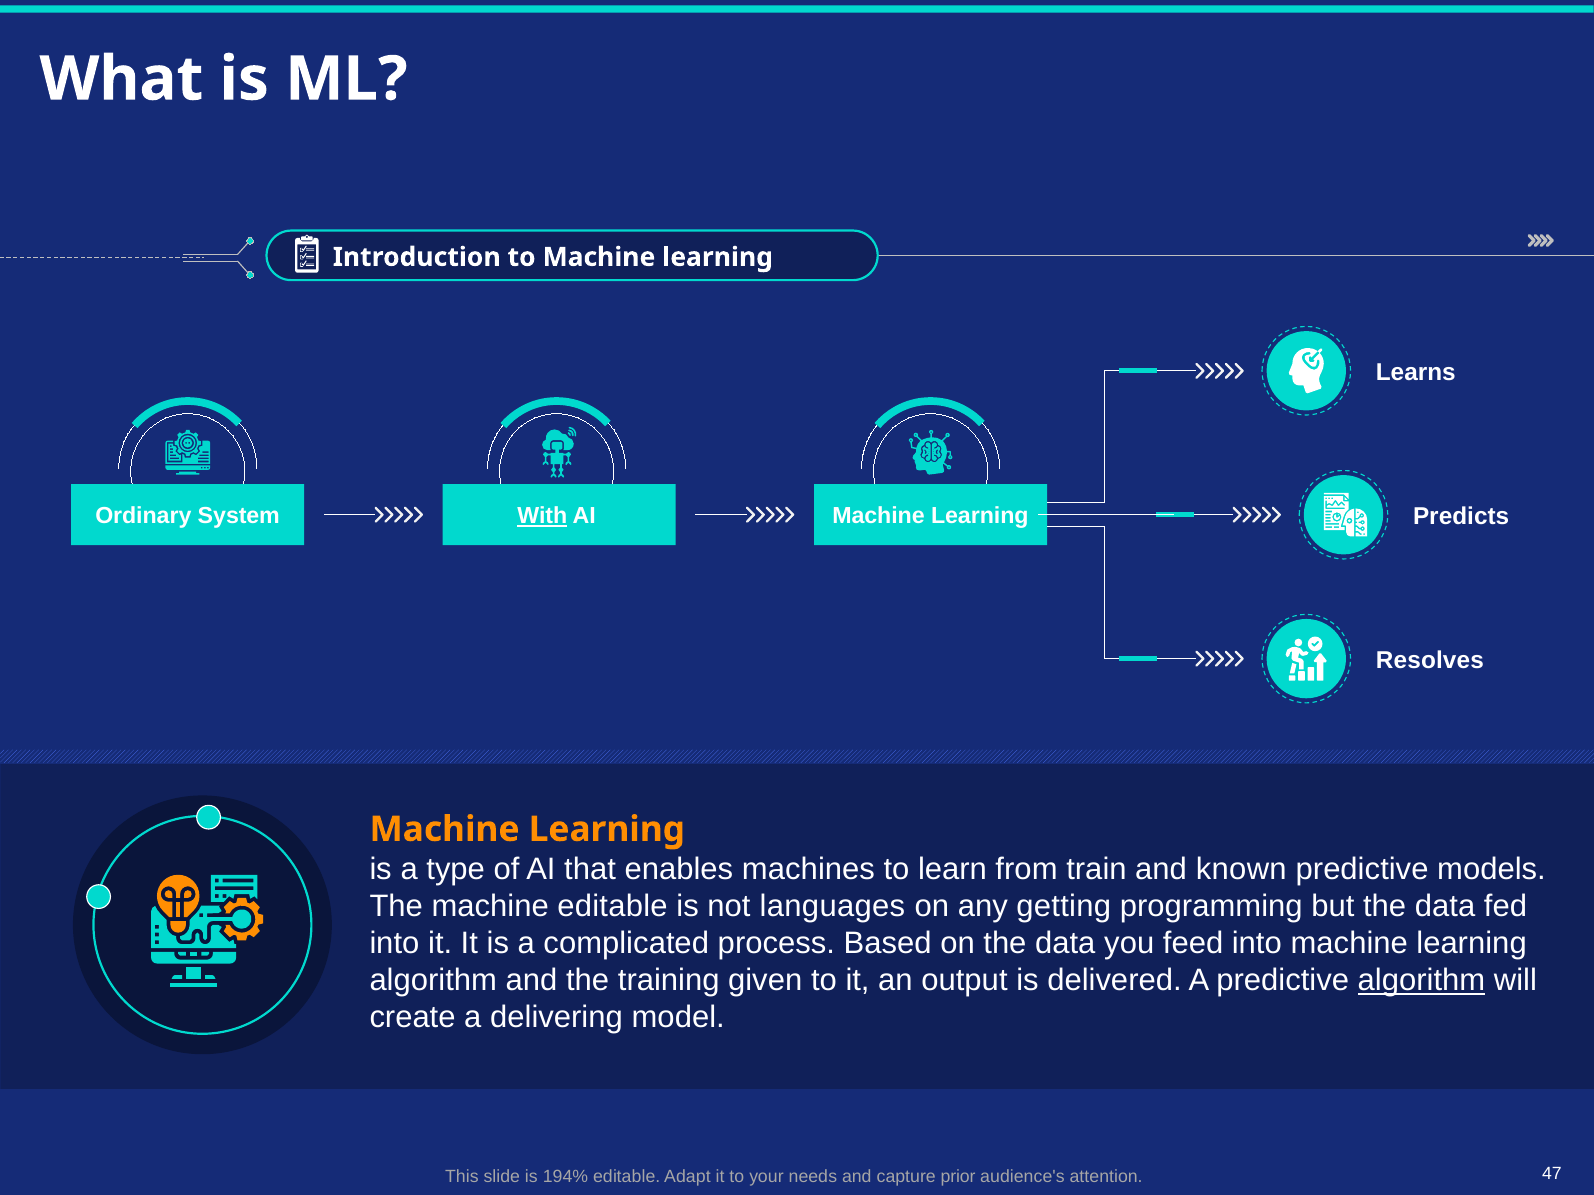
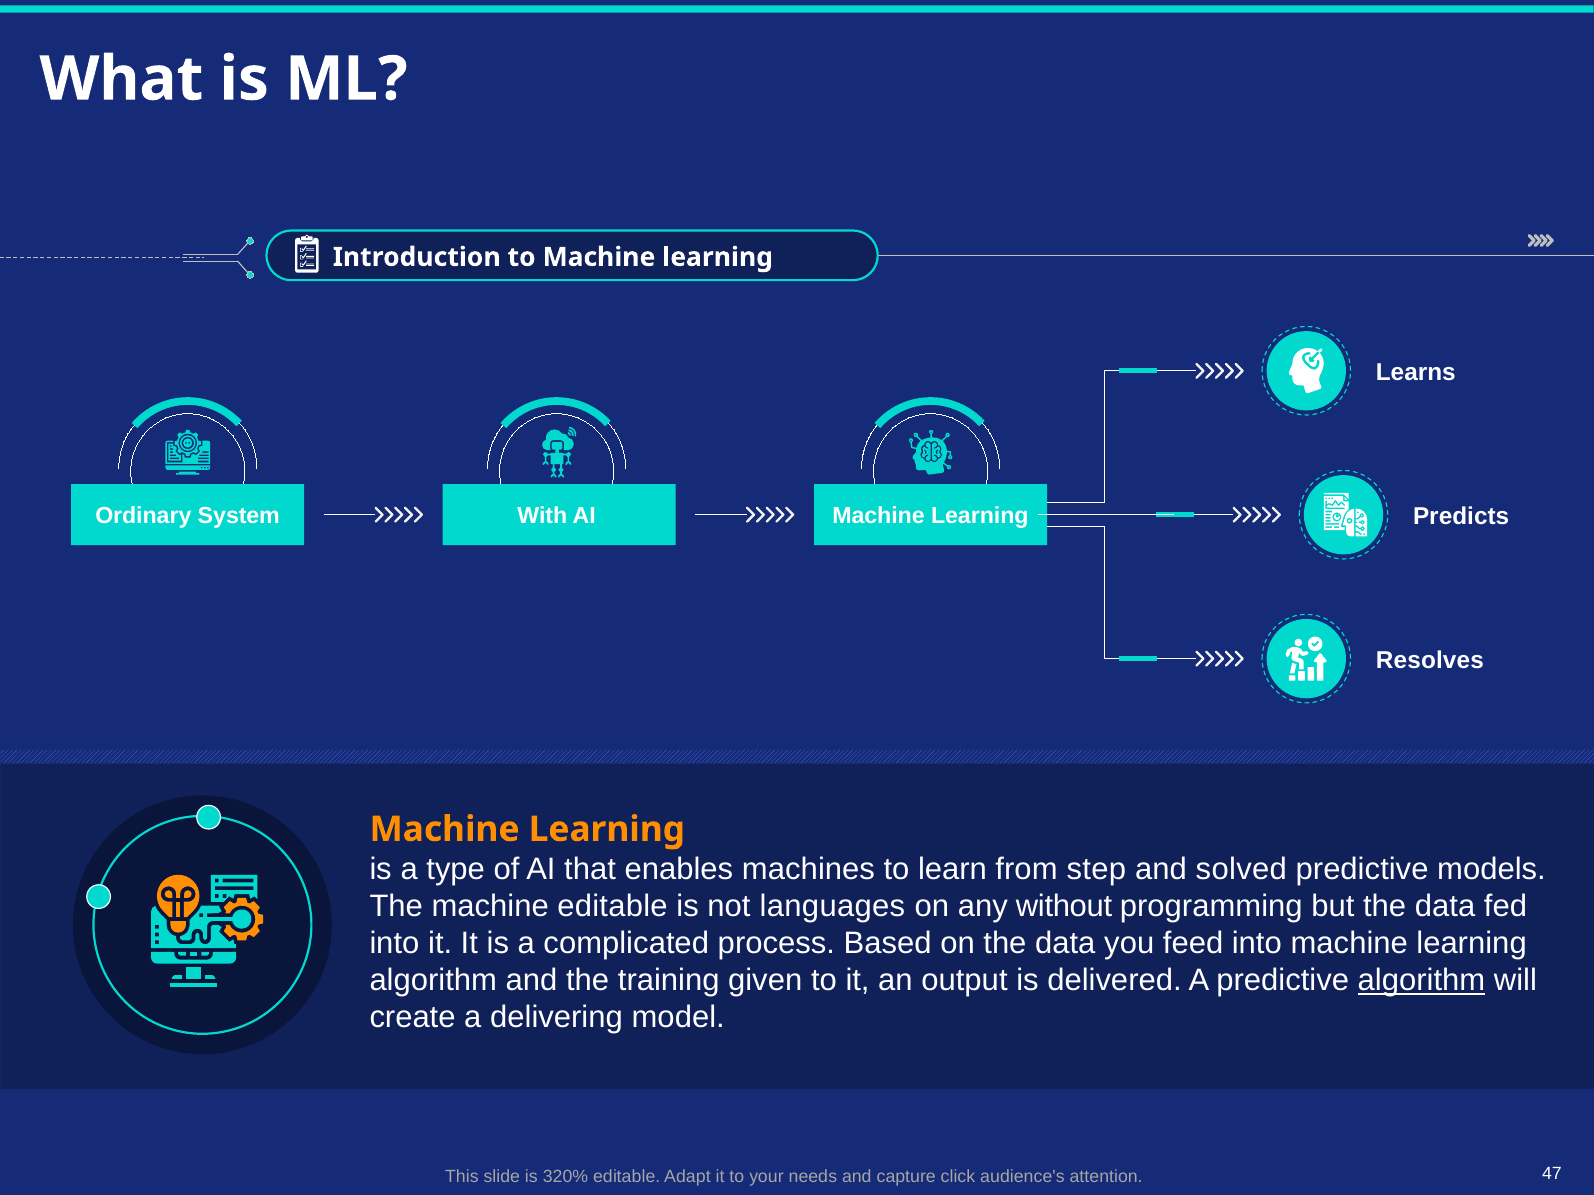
With underline: present -> none
train: train -> step
known: known -> solved
getting: getting -> without
194%: 194% -> 320%
prior: prior -> click
